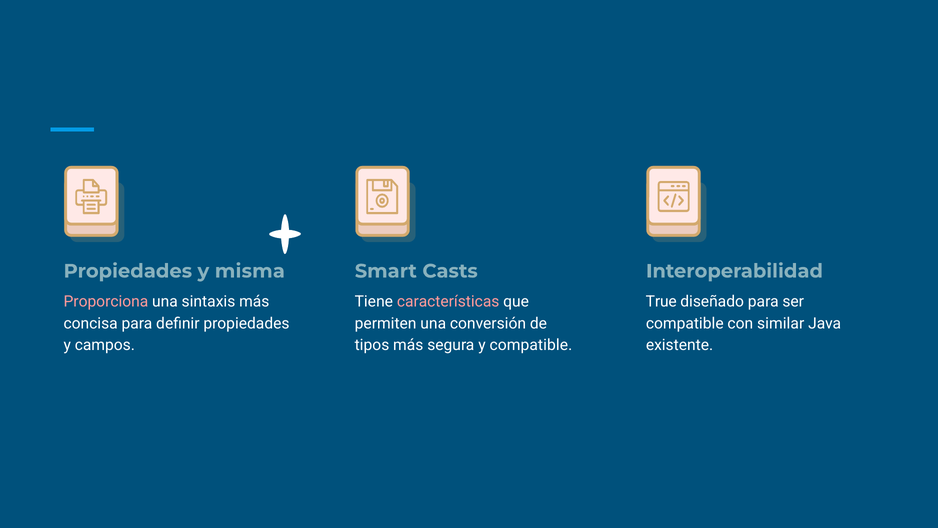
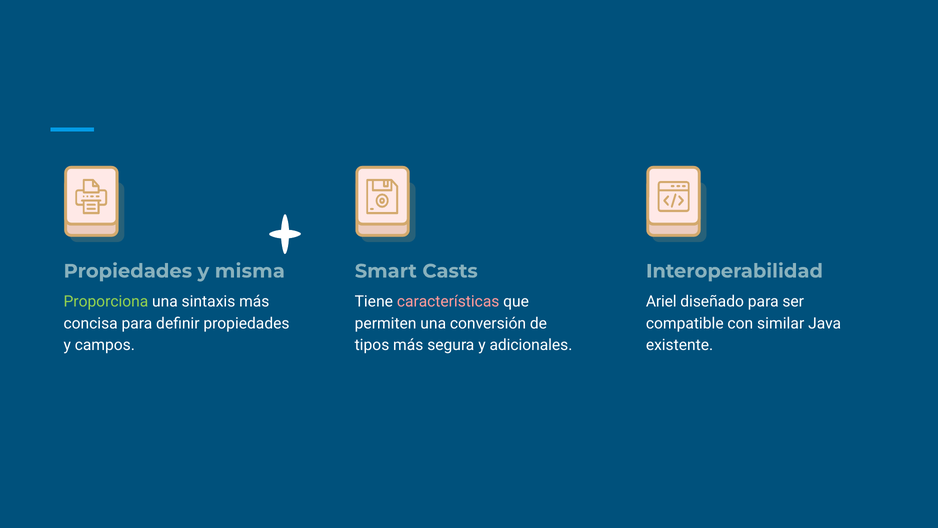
Proporciona colour: pink -> light green
True: True -> Ariel
y compatible: compatible -> adicionales
